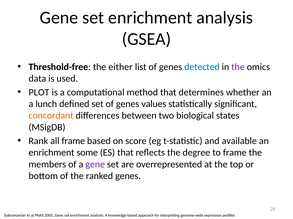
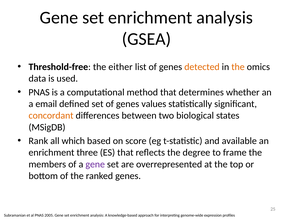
detected colour: blue -> orange
the at (238, 67) colour: purple -> orange
PLOT at (39, 93): PLOT -> PNAS
lunch: lunch -> email
all frame: frame -> which
some: some -> three
